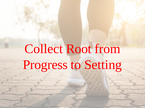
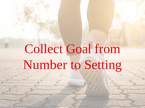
Root: Root -> Goal
Progress: Progress -> Number
